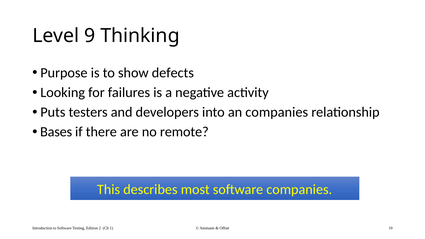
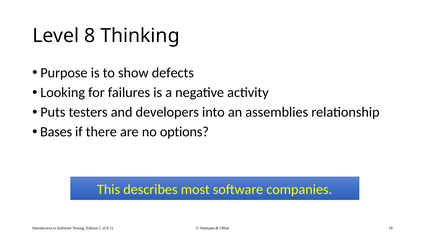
9: 9 -> 8
an companies: companies -> assemblies
remote: remote -> options
